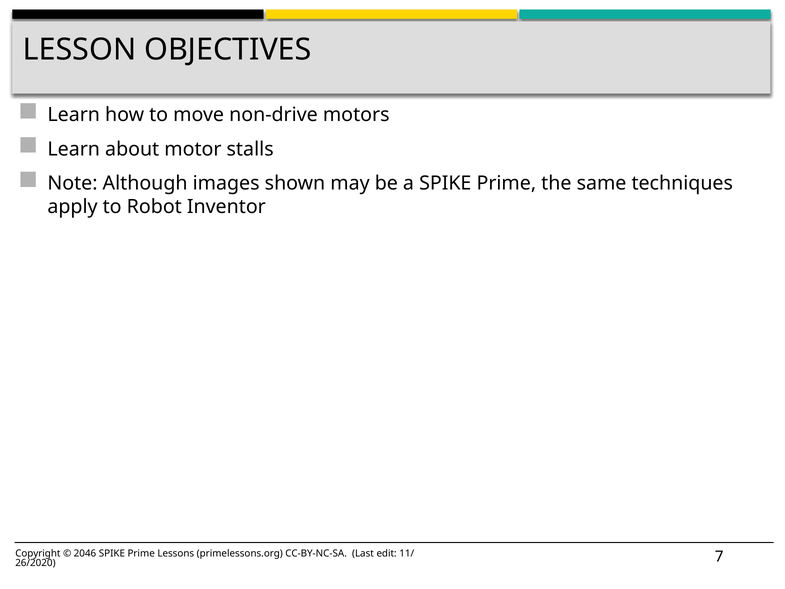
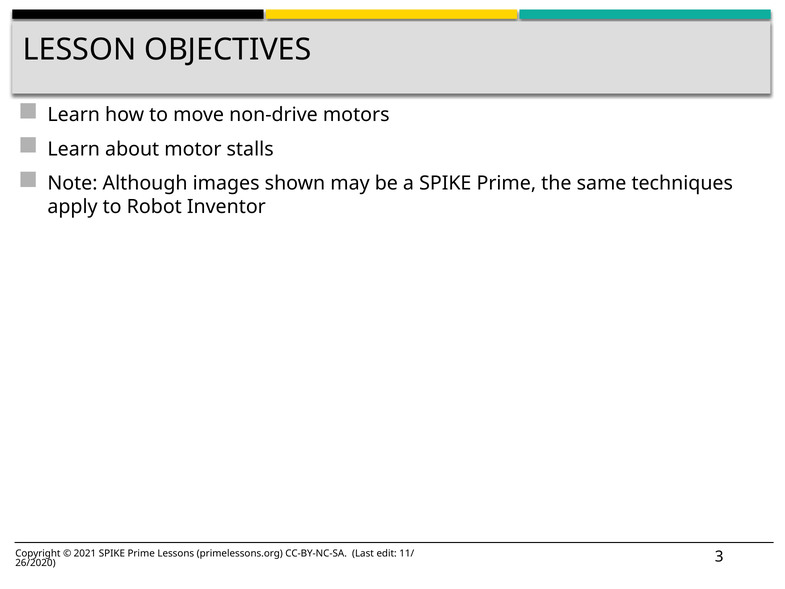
2046: 2046 -> 2021
7: 7 -> 3
